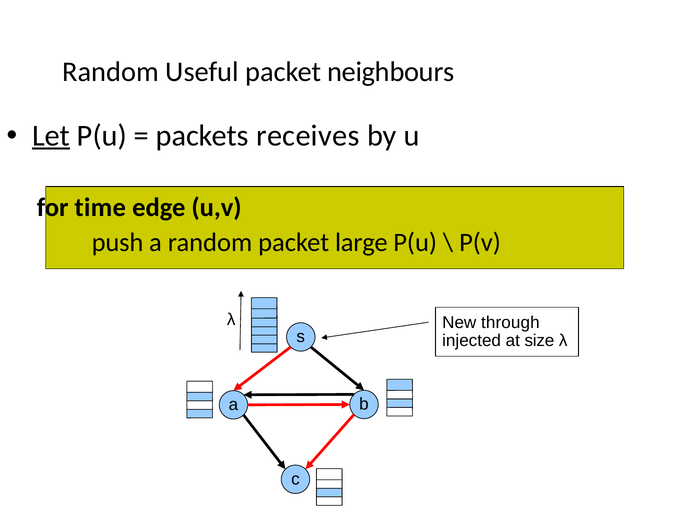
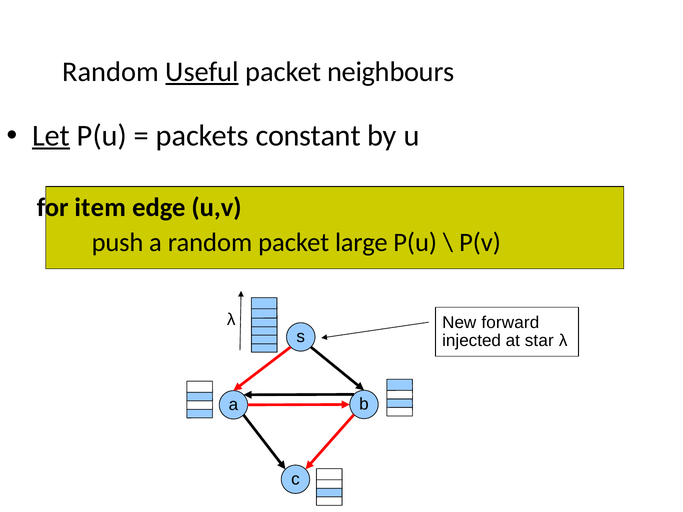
Useful underline: none -> present
receives: receives -> constant
time: time -> item
through: through -> forward
size: size -> star
